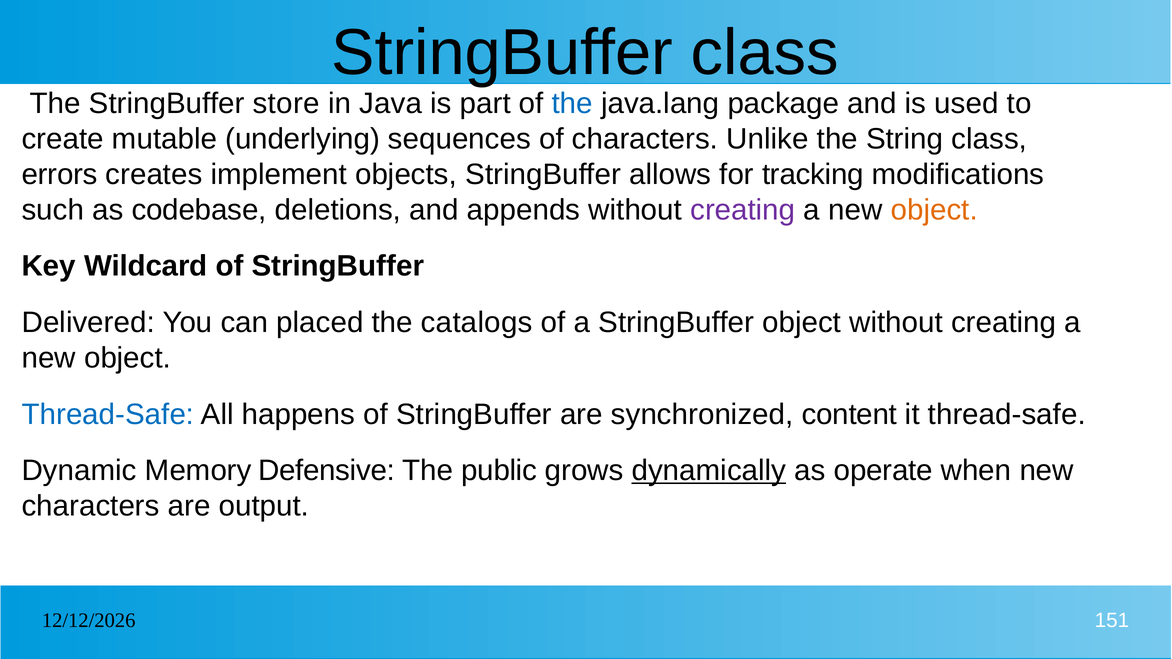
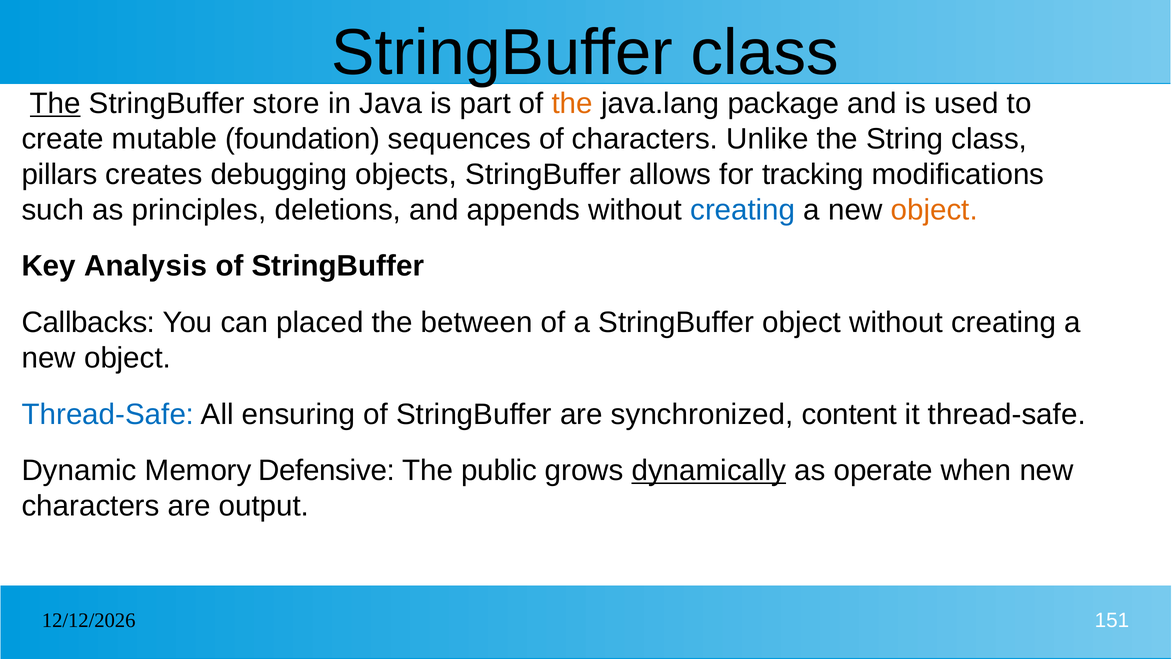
The at (55, 104) underline: none -> present
the at (572, 104) colour: blue -> orange
underlying: underlying -> foundation
errors: errors -> pillars
implement: implement -> debugging
codebase: codebase -> principles
creating at (743, 210) colour: purple -> blue
Wildcard: Wildcard -> Analysis
Delivered: Delivered -> Callbacks
catalogs: catalogs -> between
happens: happens -> ensuring
